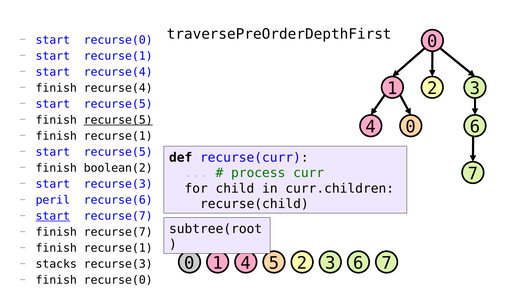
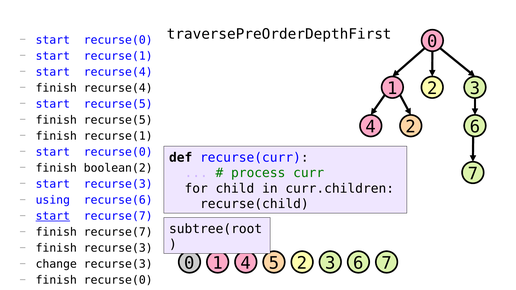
recurse(5 at (118, 120) underline: present -> none
4 0: 0 -> 2
recurse(5 at (118, 152): recurse(5 -> recurse(0
peril: peril -> using
recurse(1 at (118, 248): recurse(1 -> recurse(3
stacks: stacks -> change
